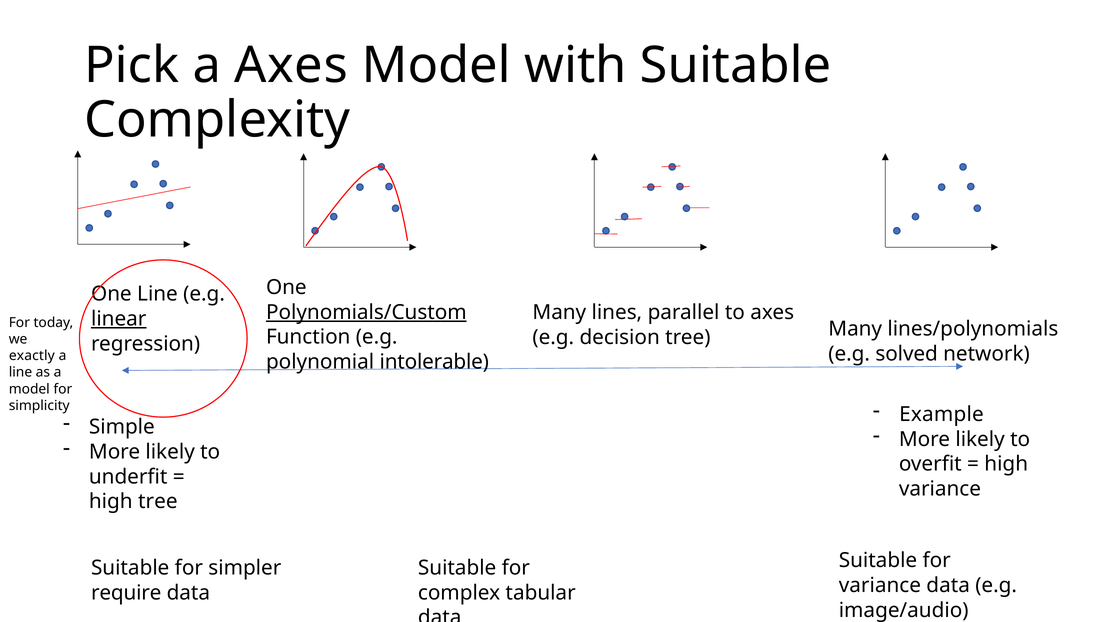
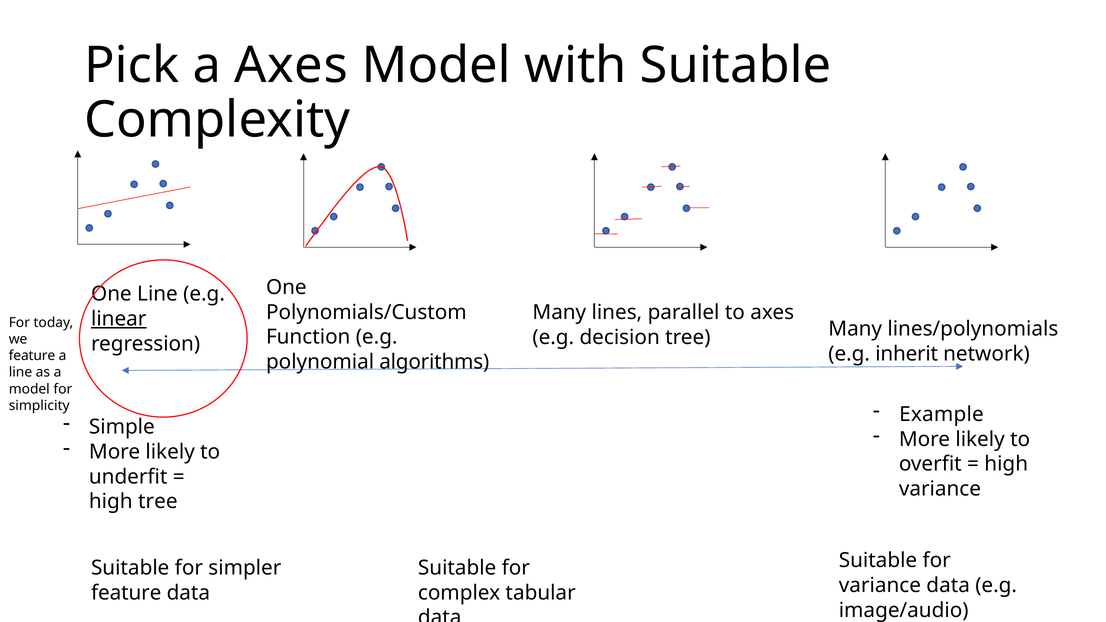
Polynomials/Custom underline: present -> none
solved: solved -> inherit
exactly at (32, 356): exactly -> feature
intolerable: intolerable -> algorithms
require at (126, 593): require -> feature
